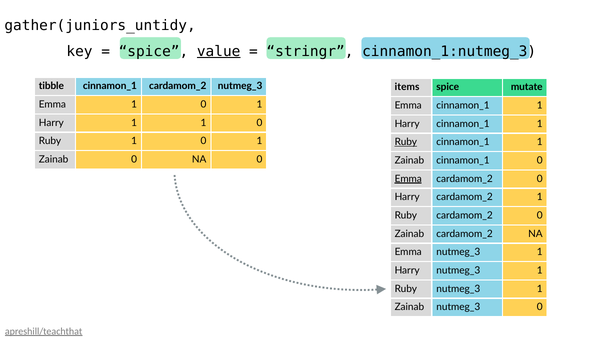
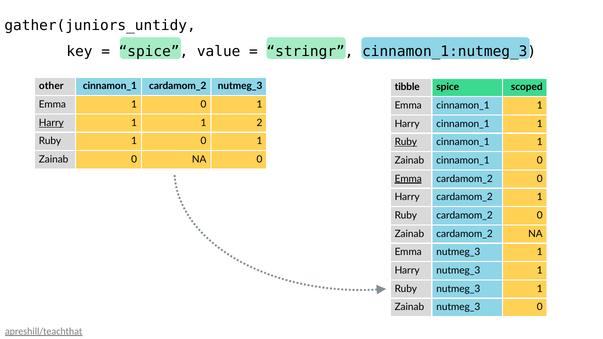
value underline: present -> none
tibble: tibble -> other
items: items -> tibble
mutate: mutate -> scoped
Harry at (51, 123) underline: none -> present
1 1 0: 0 -> 2
